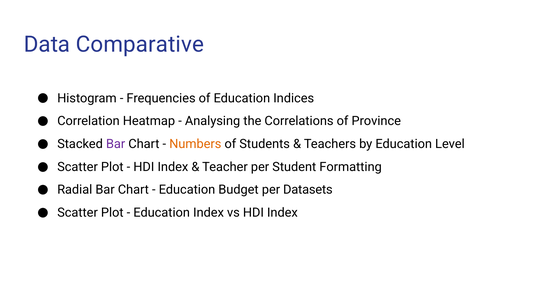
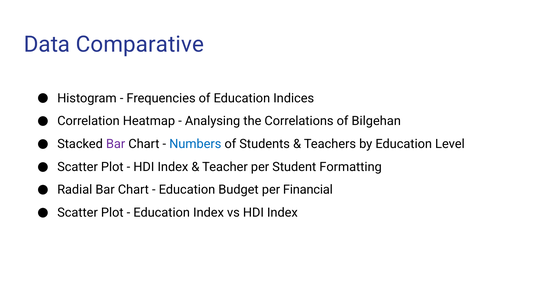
Province: Province -> Bilgehan
Numbers colour: orange -> blue
Datasets: Datasets -> Financial
